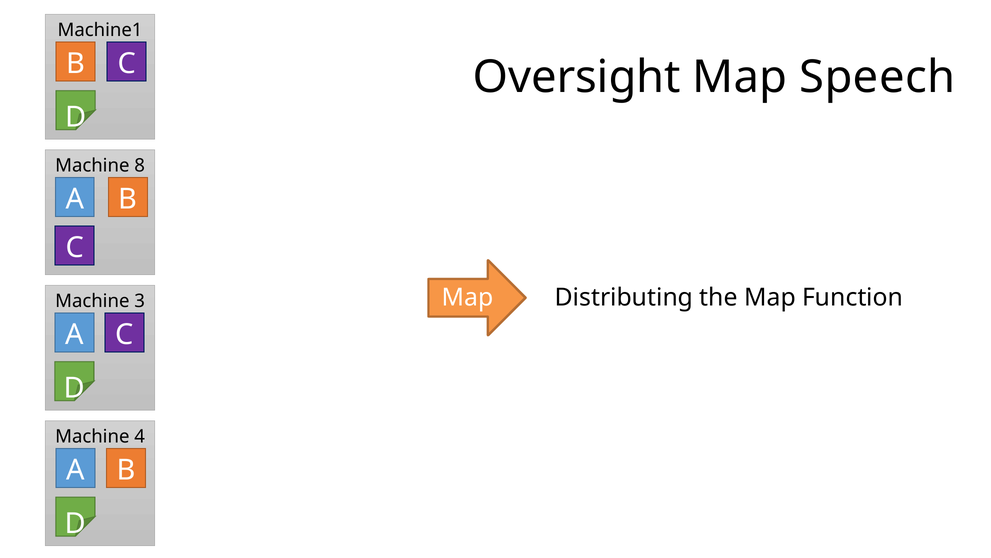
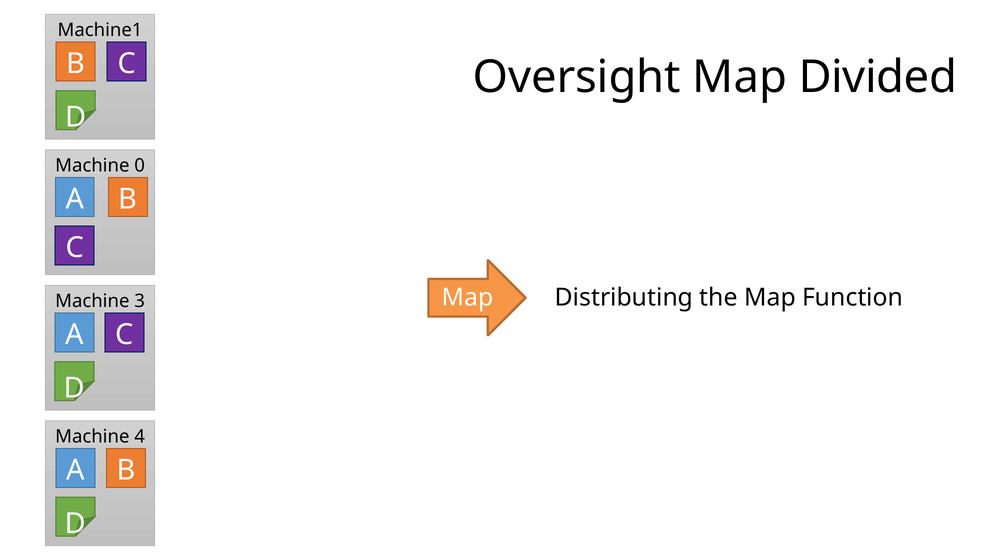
Speech: Speech -> Divided
8: 8 -> 0
